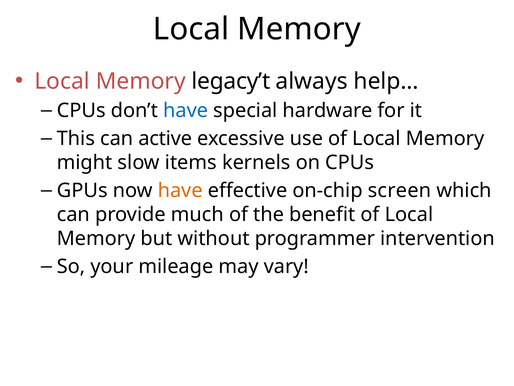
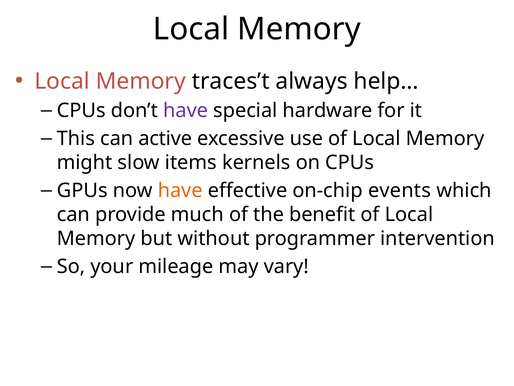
legacy’t: legacy’t -> traces’t
have at (186, 111) colour: blue -> purple
screen: screen -> events
